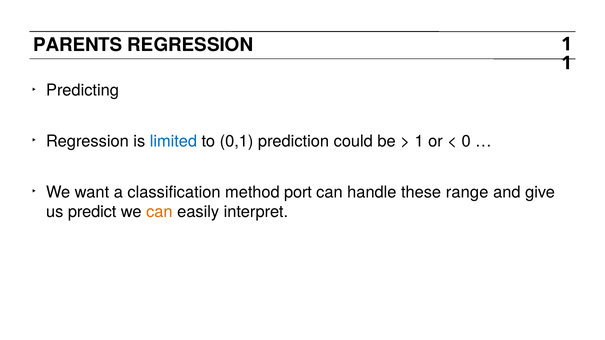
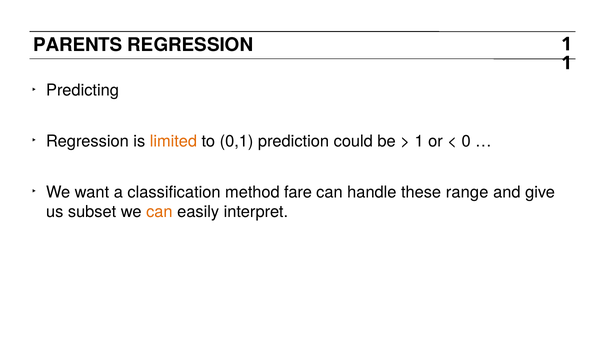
limited colour: blue -> orange
port: port -> fare
predict: predict -> subset
